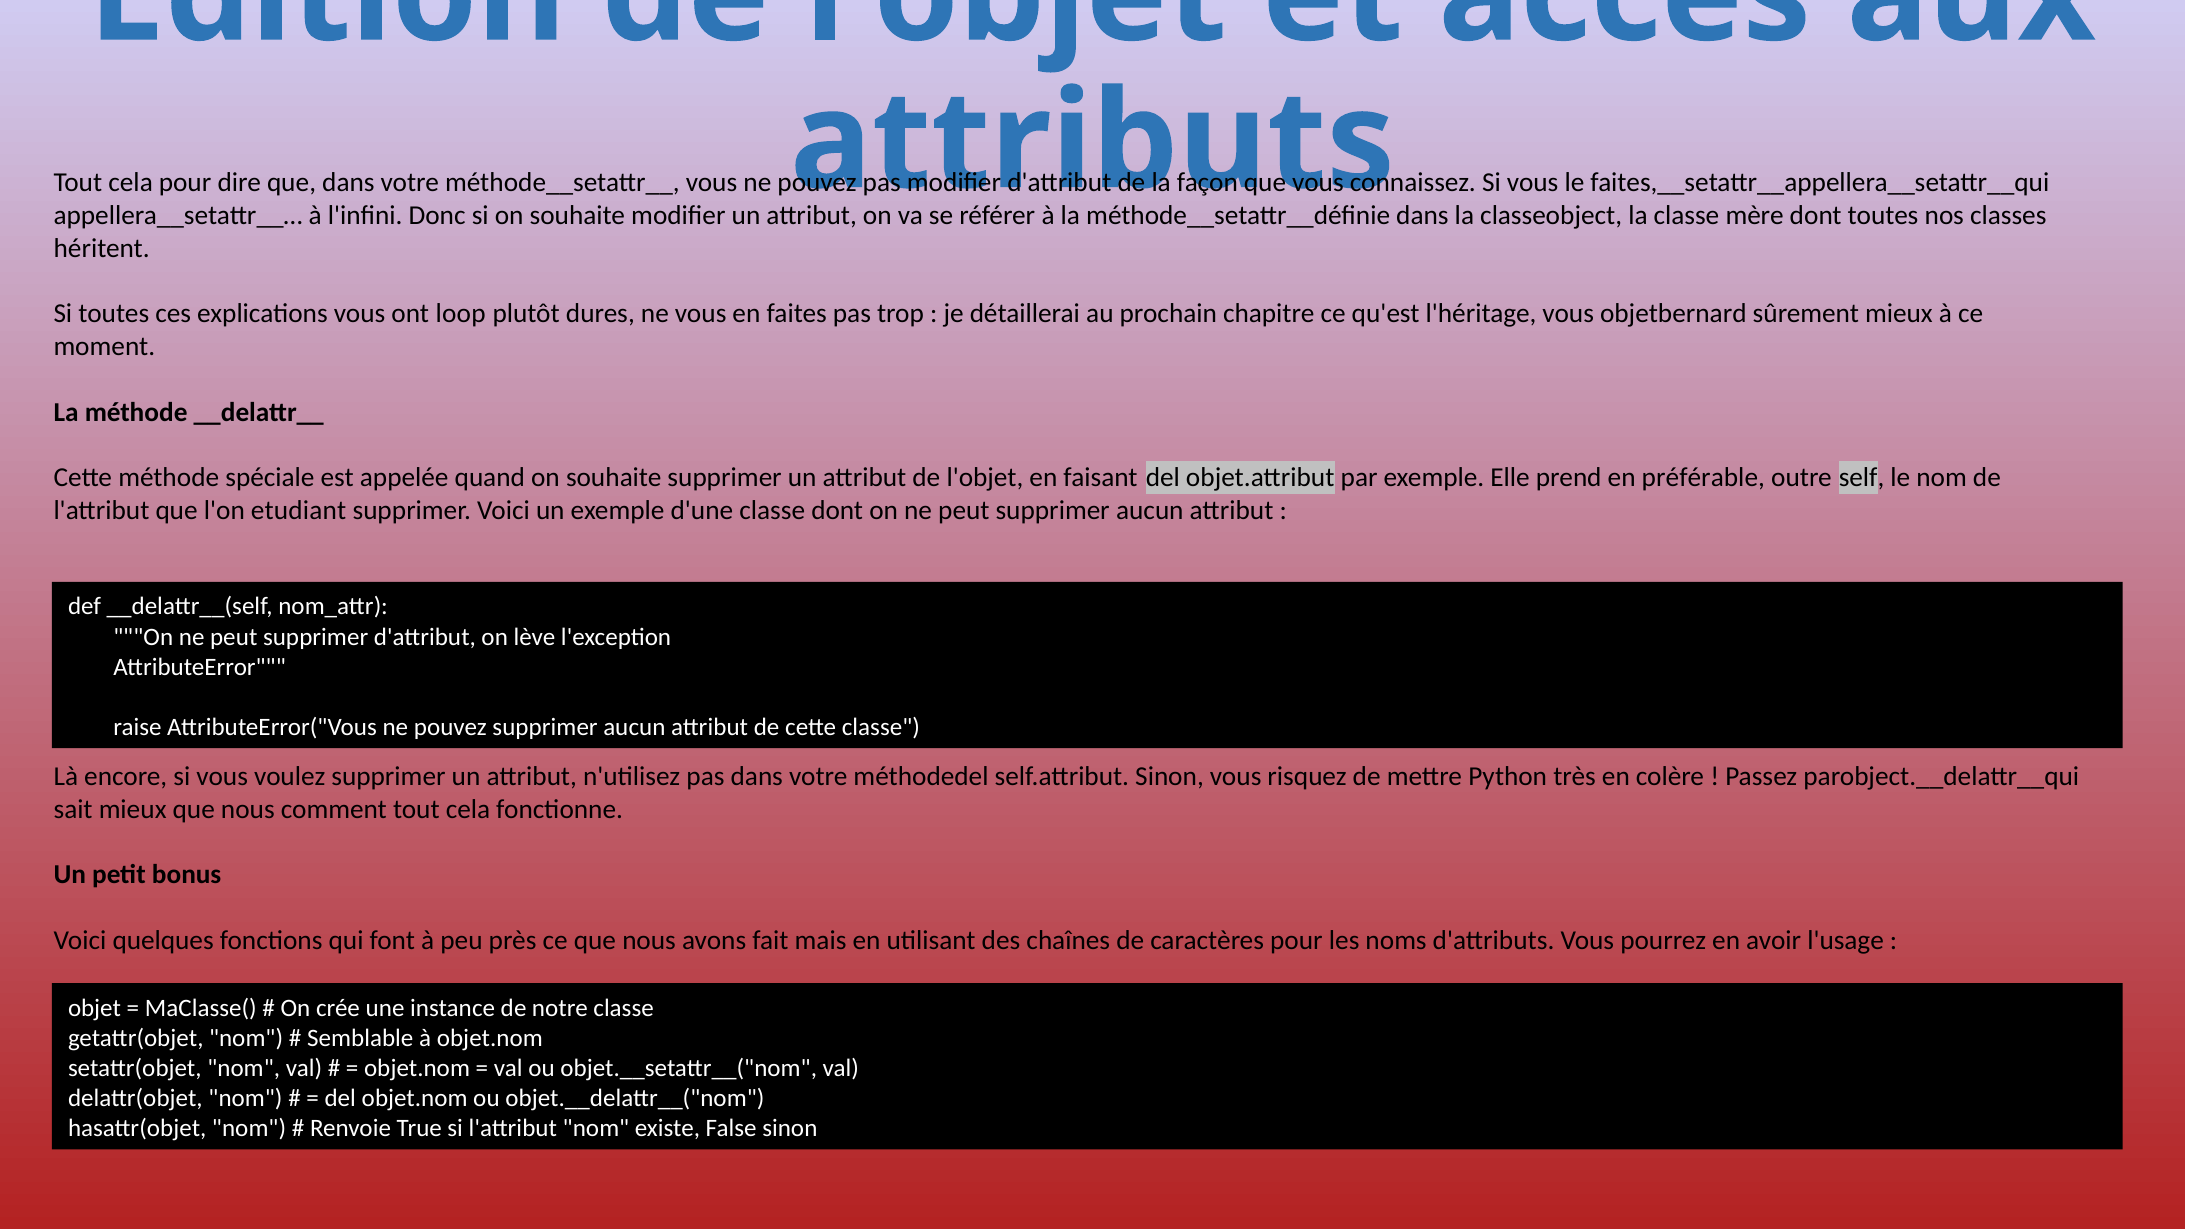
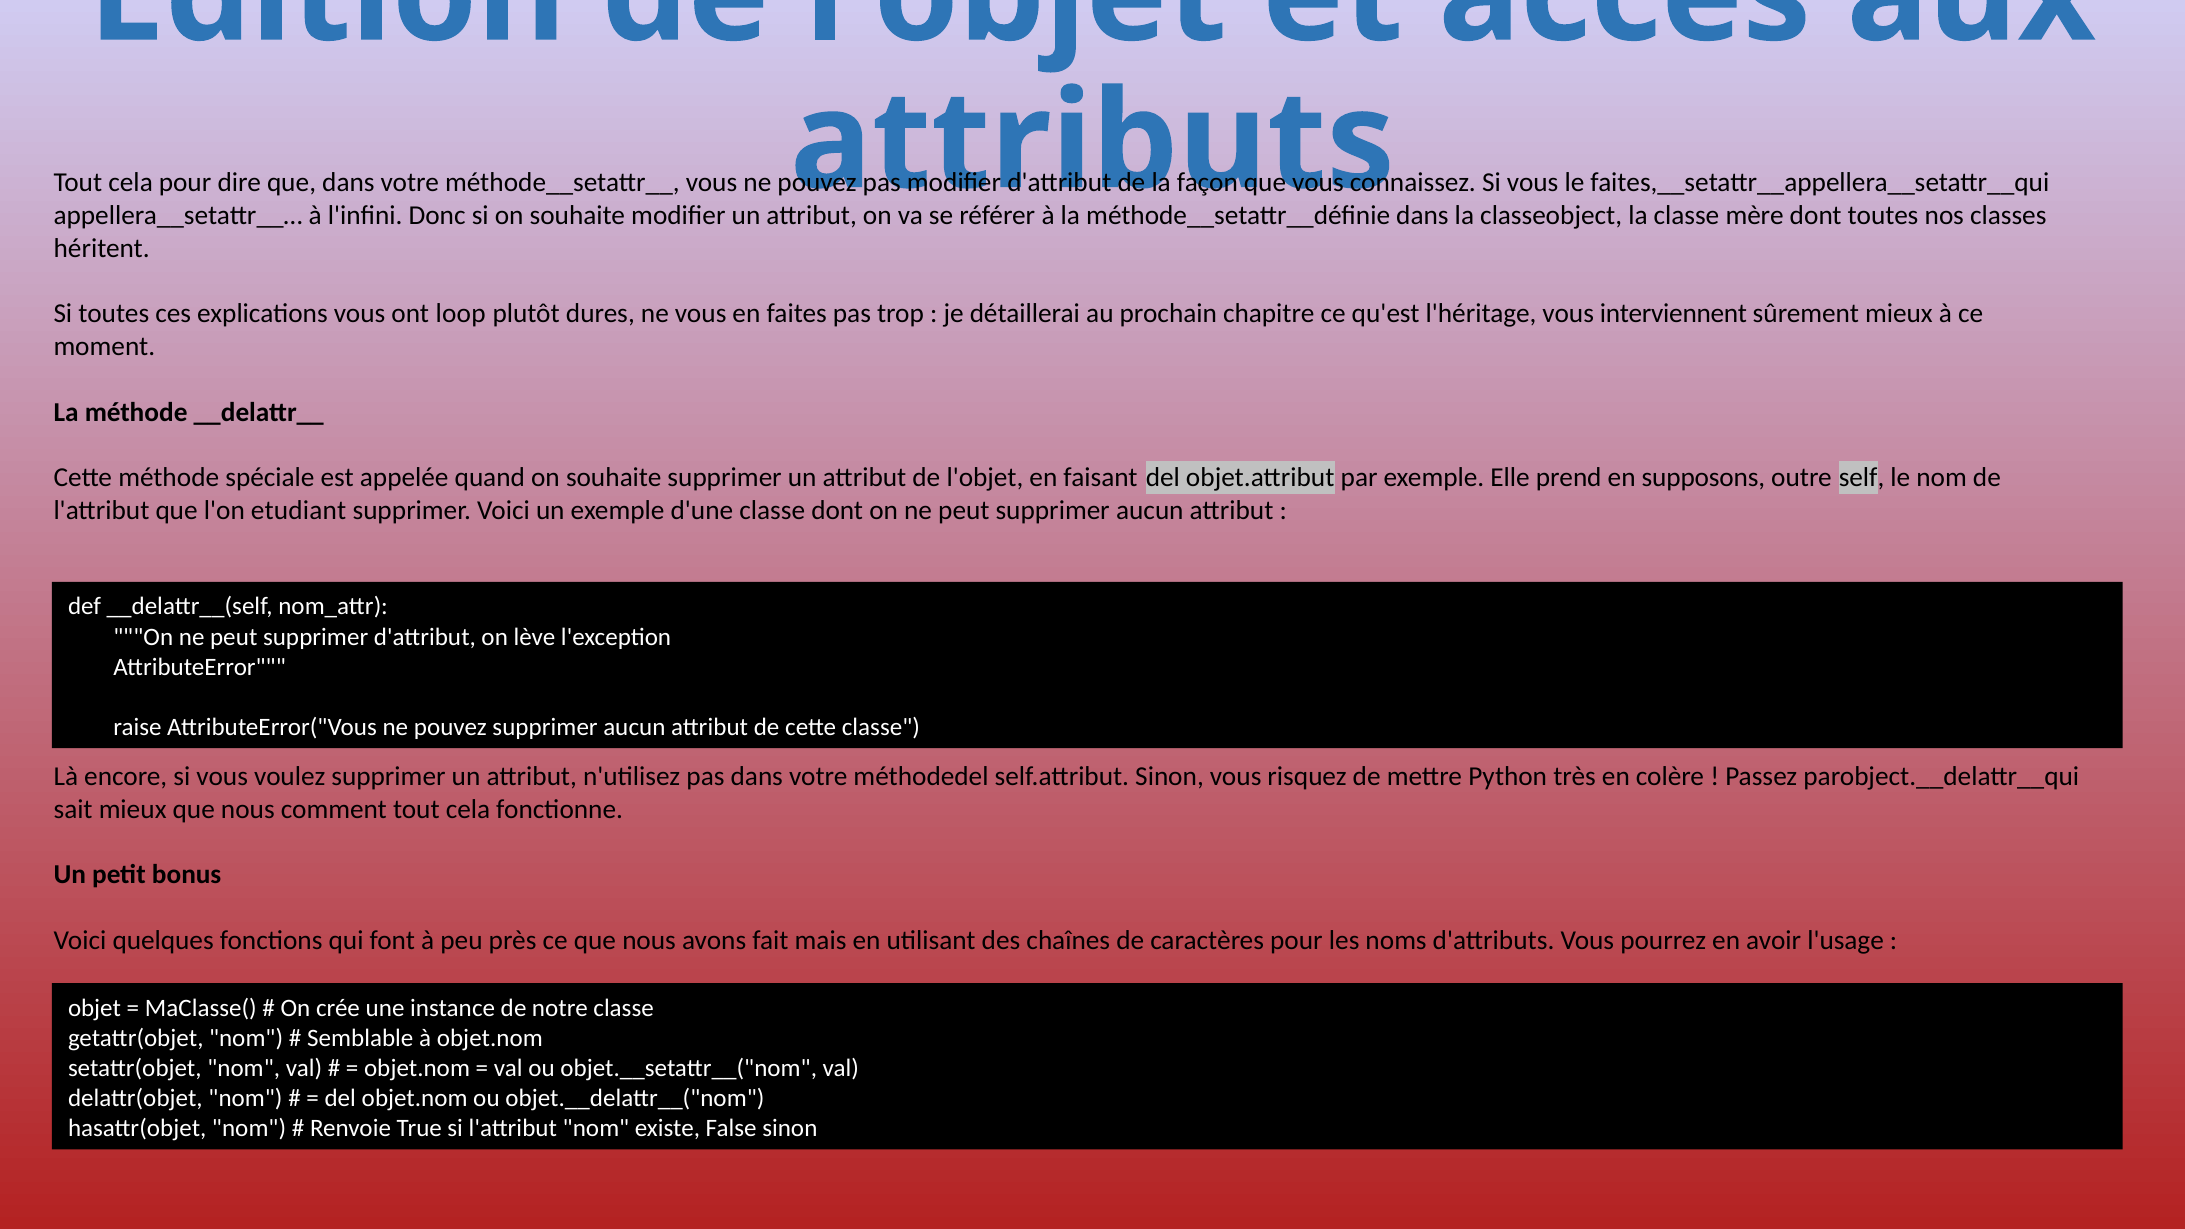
objetbernard: objetbernard -> interviennent
préférable: préférable -> supposons
